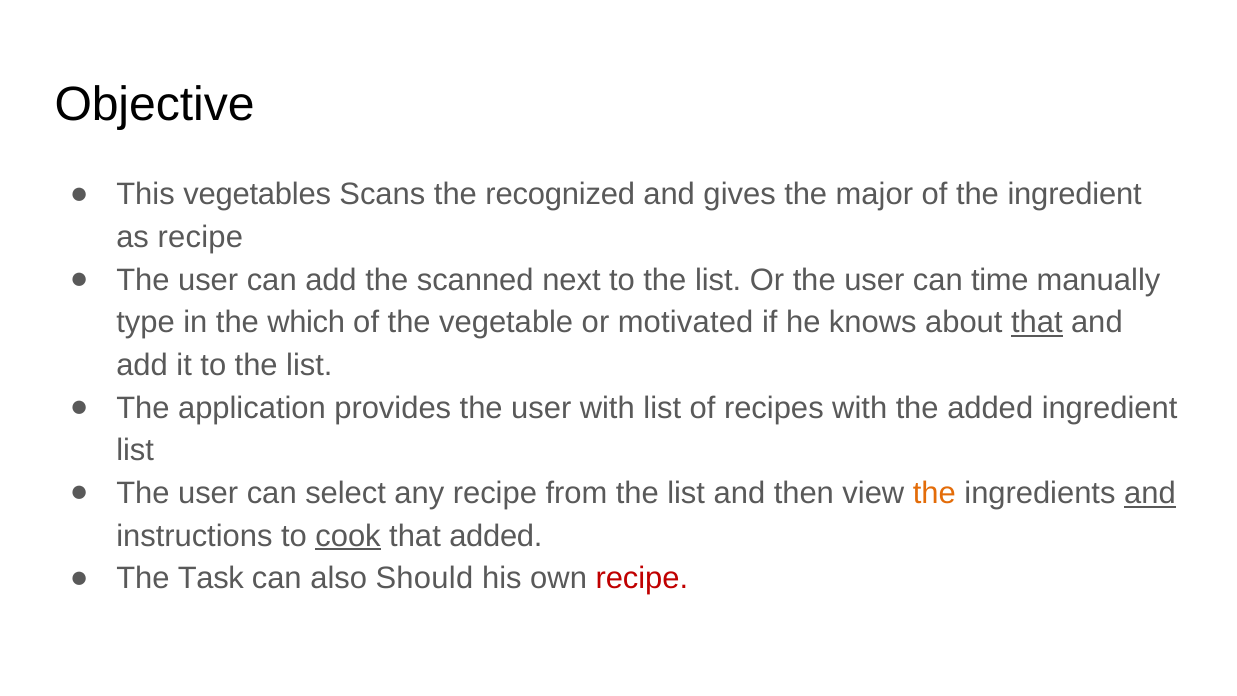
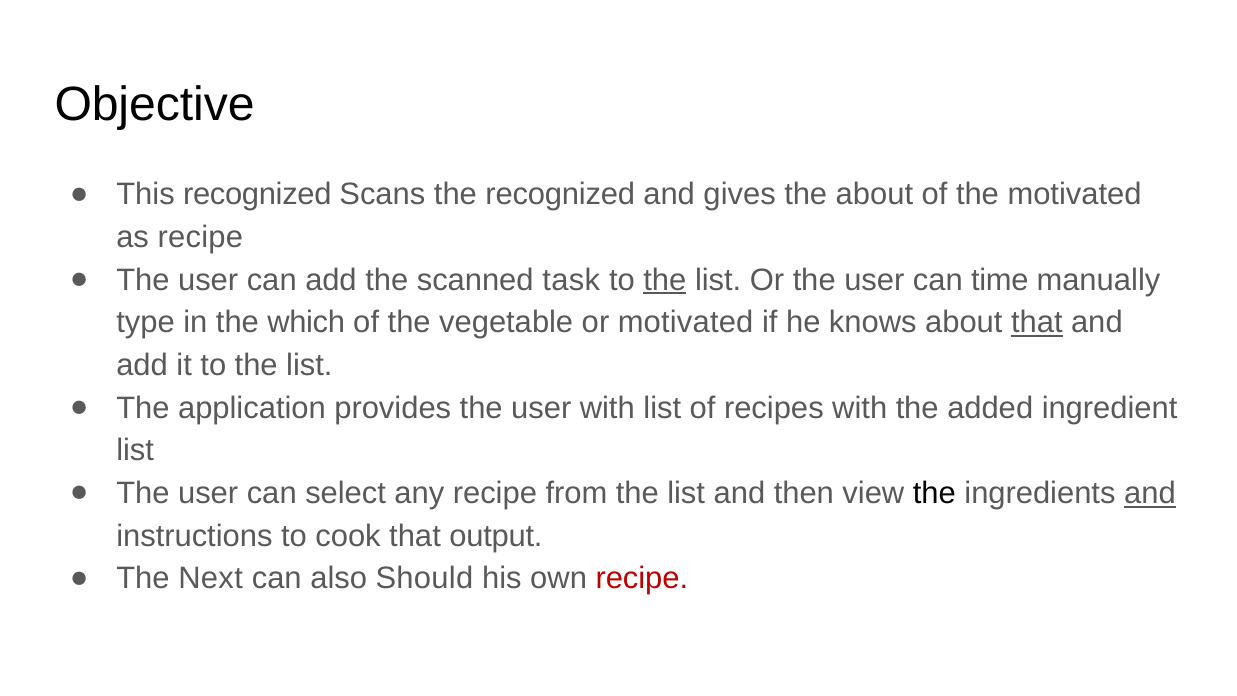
This vegetables: vegetables -> recognized
the major: major -> about
the ingredient: ingredient -> motivated
next: next -> task
the at (665, 280) underline: none -> present
the at (934, 493) colour: orange -> black
cook underline: present -> none
that added: added -> output
Task: Task -> Next
